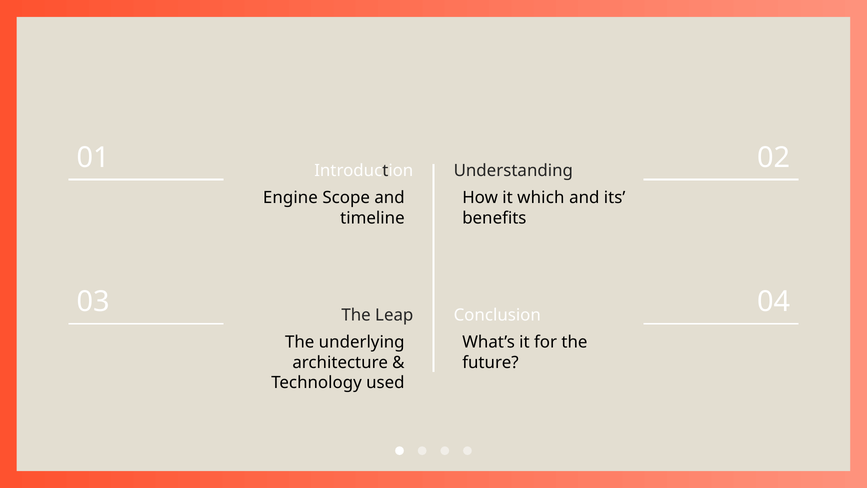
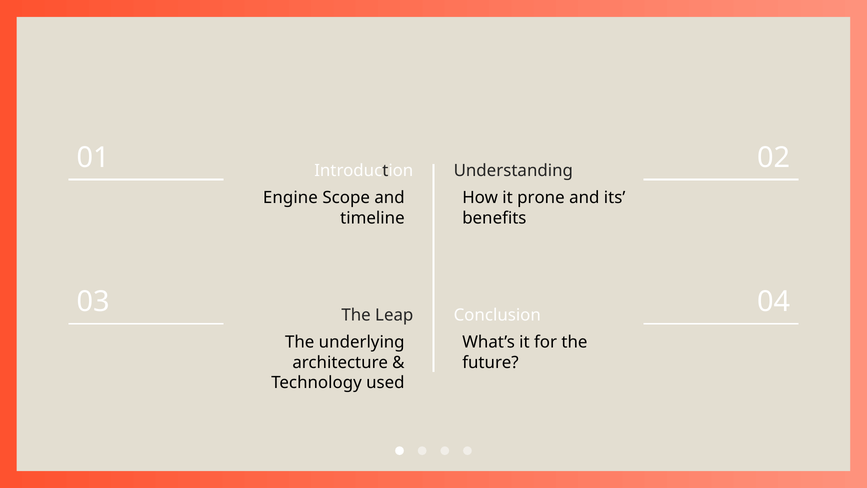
which: which -> prone
